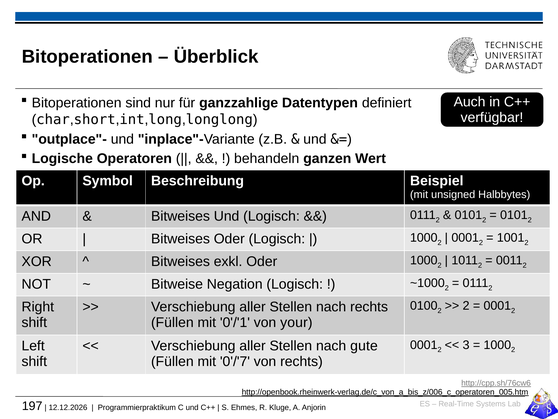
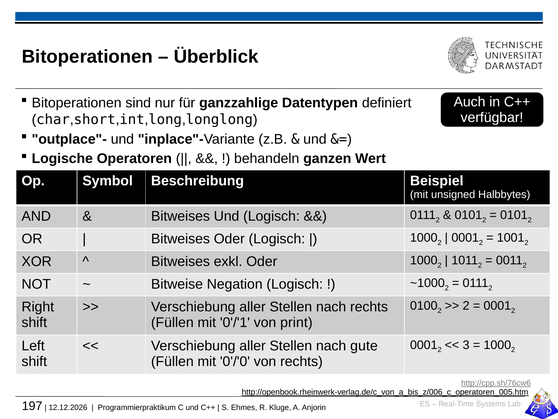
your: your -> print
0'/'7: 0'/'7 -> 0'/'0
